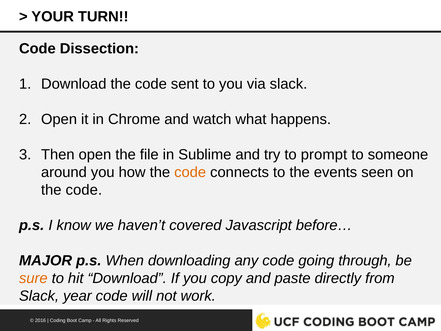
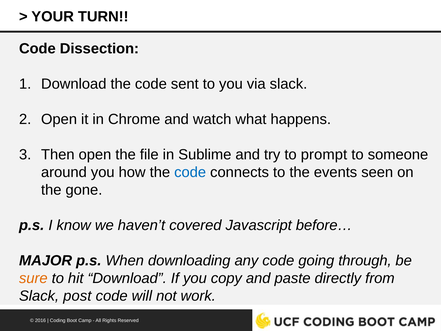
code at (190, 172) colour: orange -> blue
code at (84, 190): code -> gone
year: year -> post
